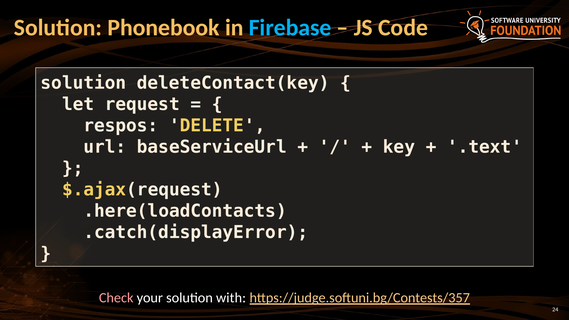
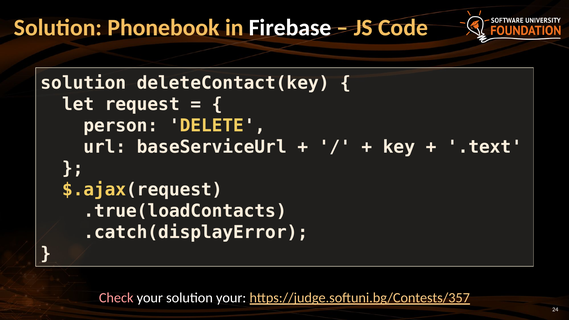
Firebase colour: light blue -> white
respos: respos -> person
.here(loadContacts: .here(loadContacts -> .true(loadContacts
solution with: with -> your
